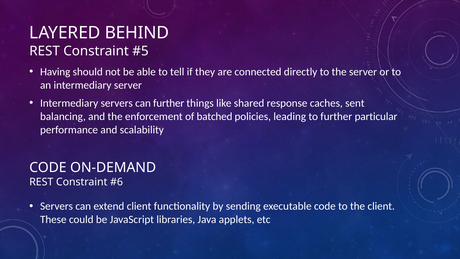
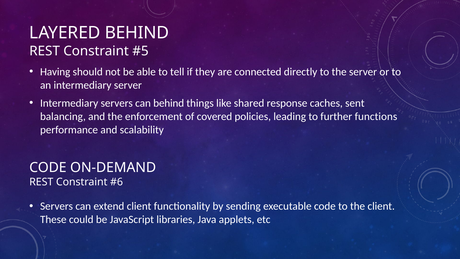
can further: further -> behind
batched: batched -> covered
particular: particular -> functions
